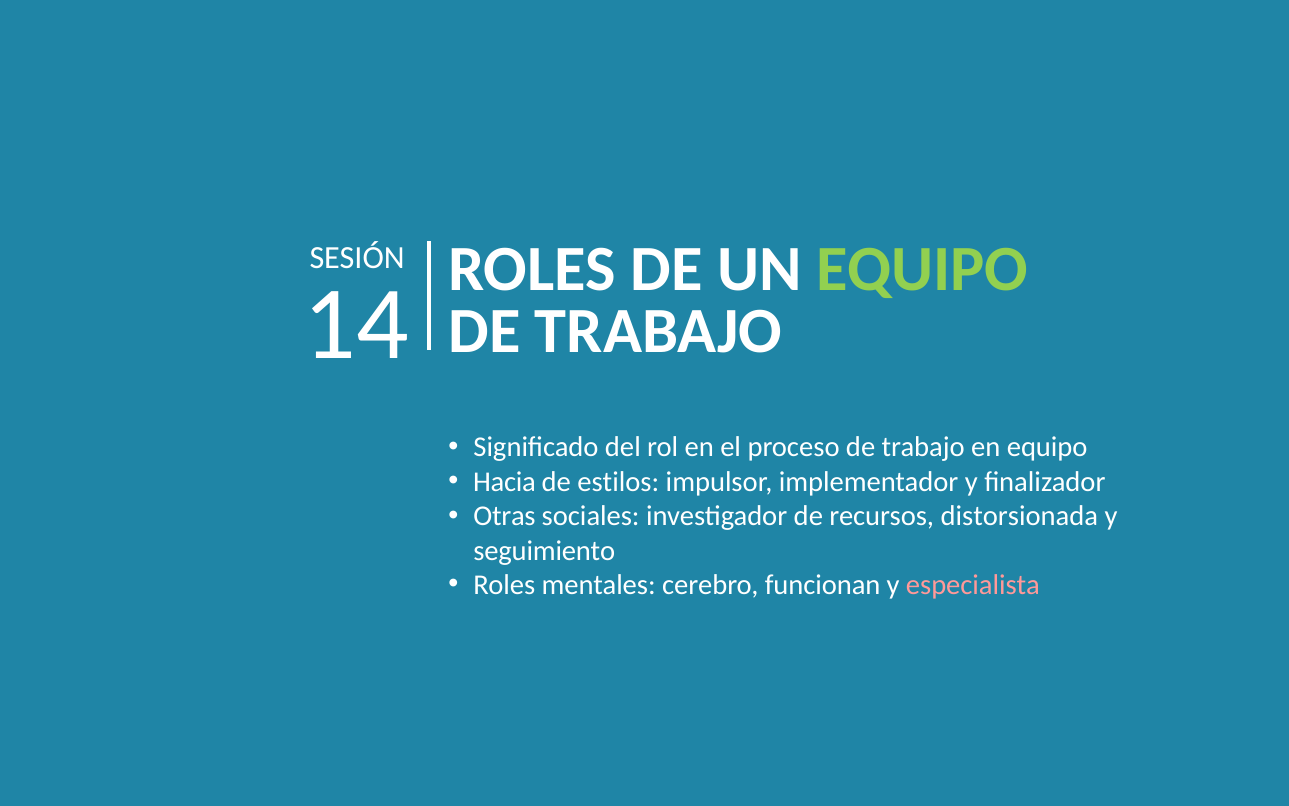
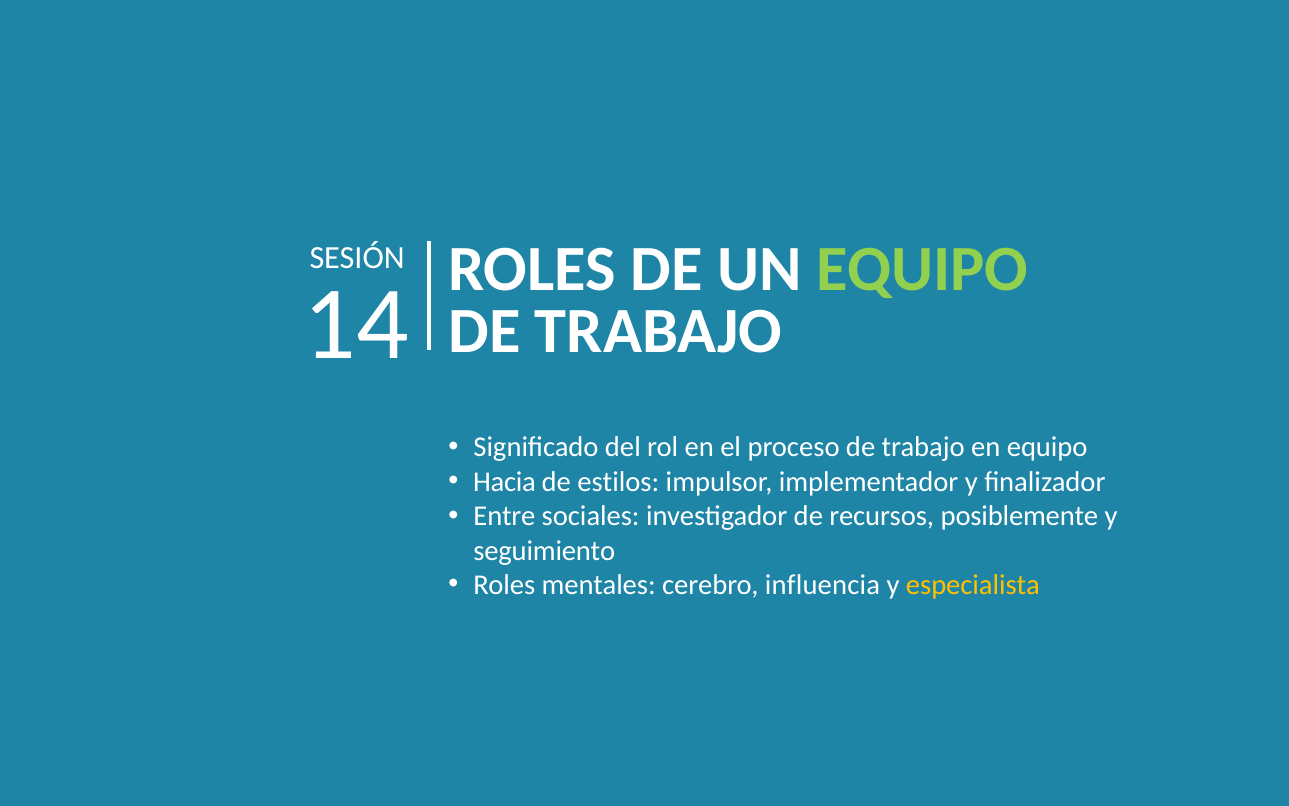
Otras: Otras -> Entre
distorsionada: distorsionada -> posiblemente
funcionan: funcionan -> influencia
especialista colour: pink -> yellow
